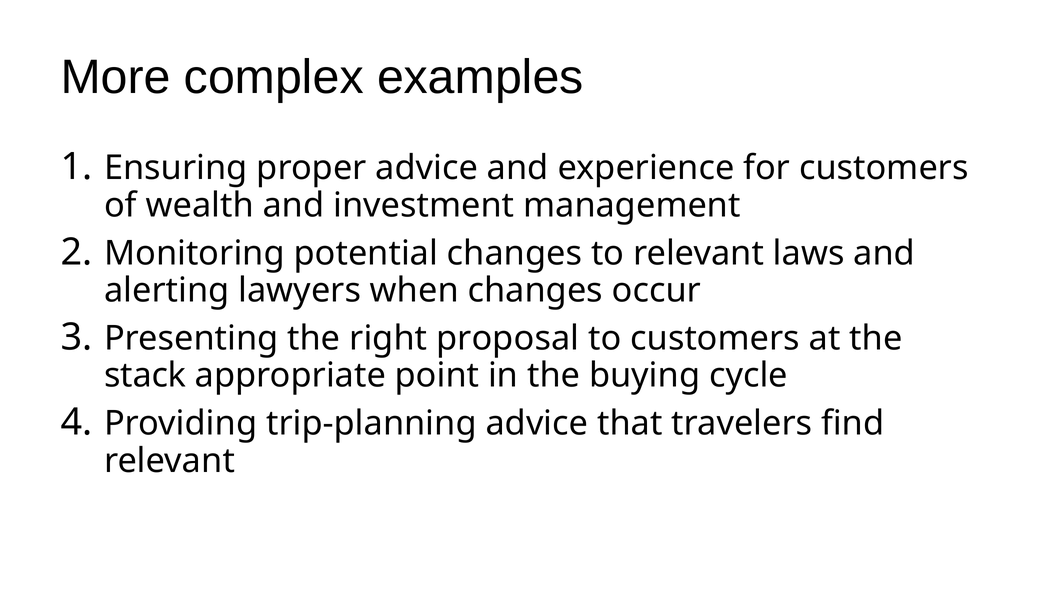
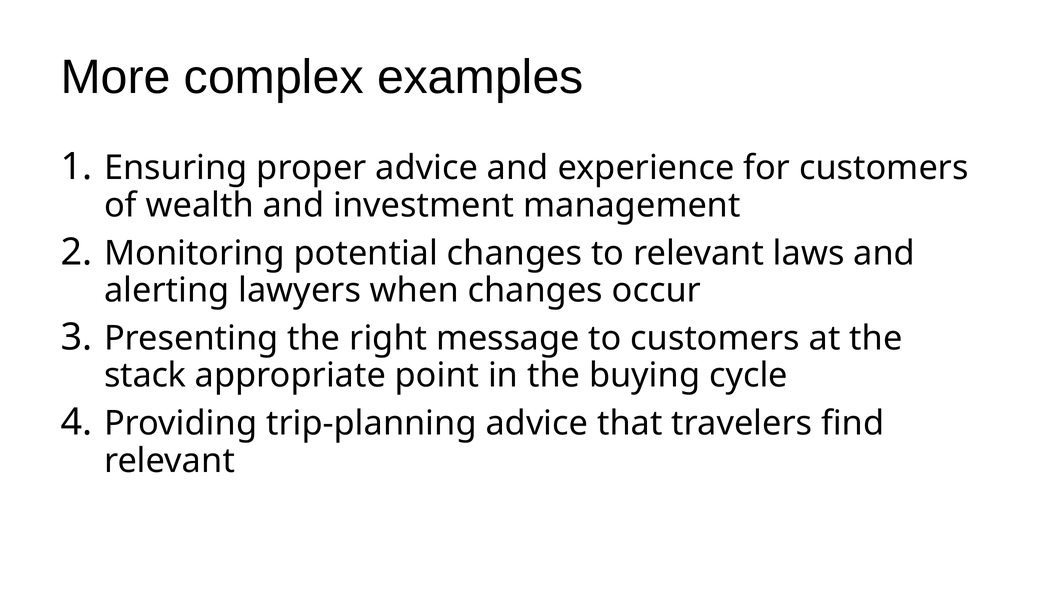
proposal: proposal -> message
